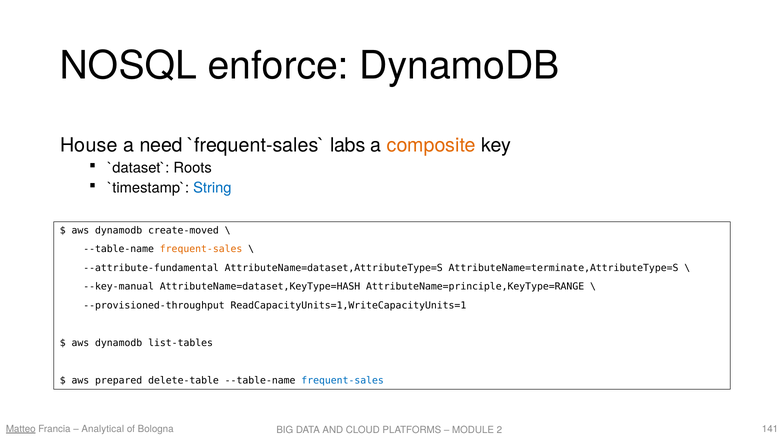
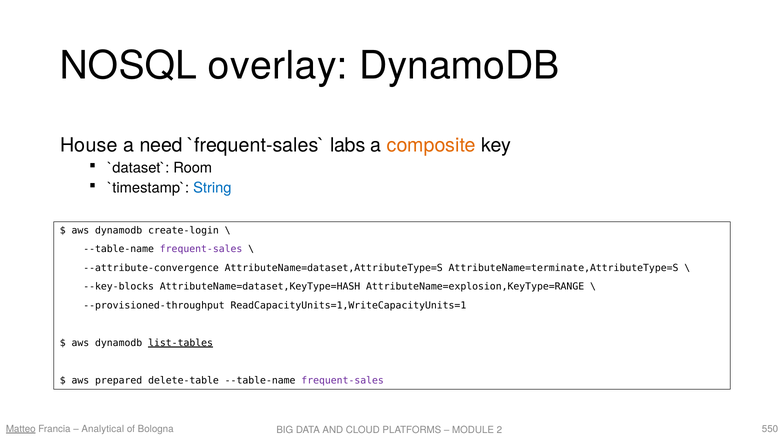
enforce: enforce -> overlay
Roots: Roots -> Room
create-moved: create-moved -> create-login
frequent-sales at (201, 249) colour: orange -> purple
--attribute-fundamental: --attribute-fundamental -> --attribute-convergence
--key-manual: --key-manual -> --key-blocks
AttributeName=principle,KeyType=RANGE: AttributeName=principle,KeyType=RANGE -> AttributeName=explosion,KeyType=RANGE
list-tables underline: none -> present
frequent-sales at (343, 380) colour: blue -> purple
141: 141 -> 550
